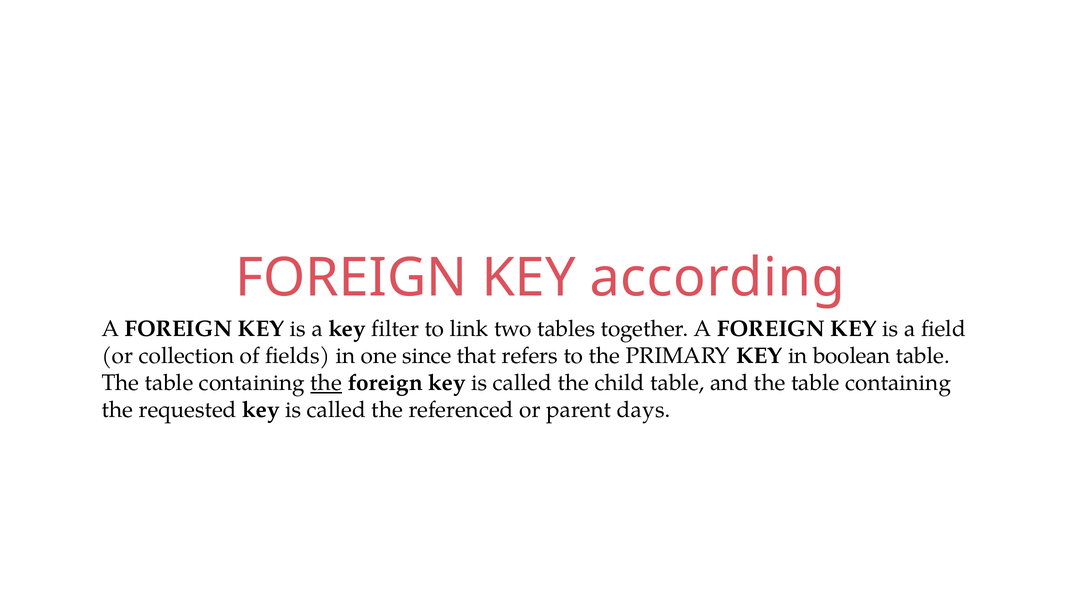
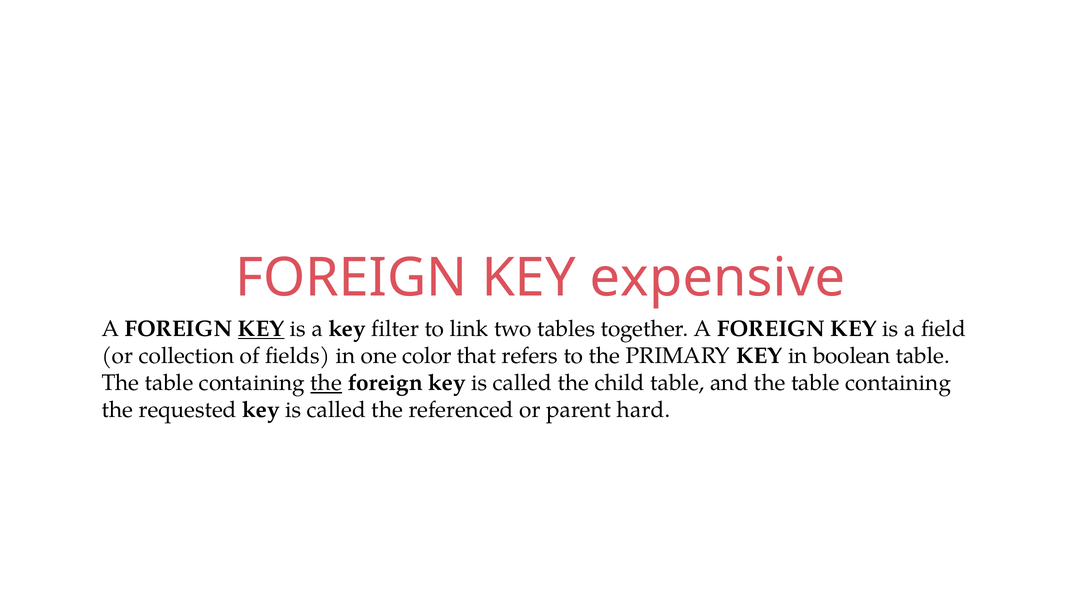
according: according -> expensive
KEY at (261, 329) underline: none -> present
since: since -> color
days: days -> hard
